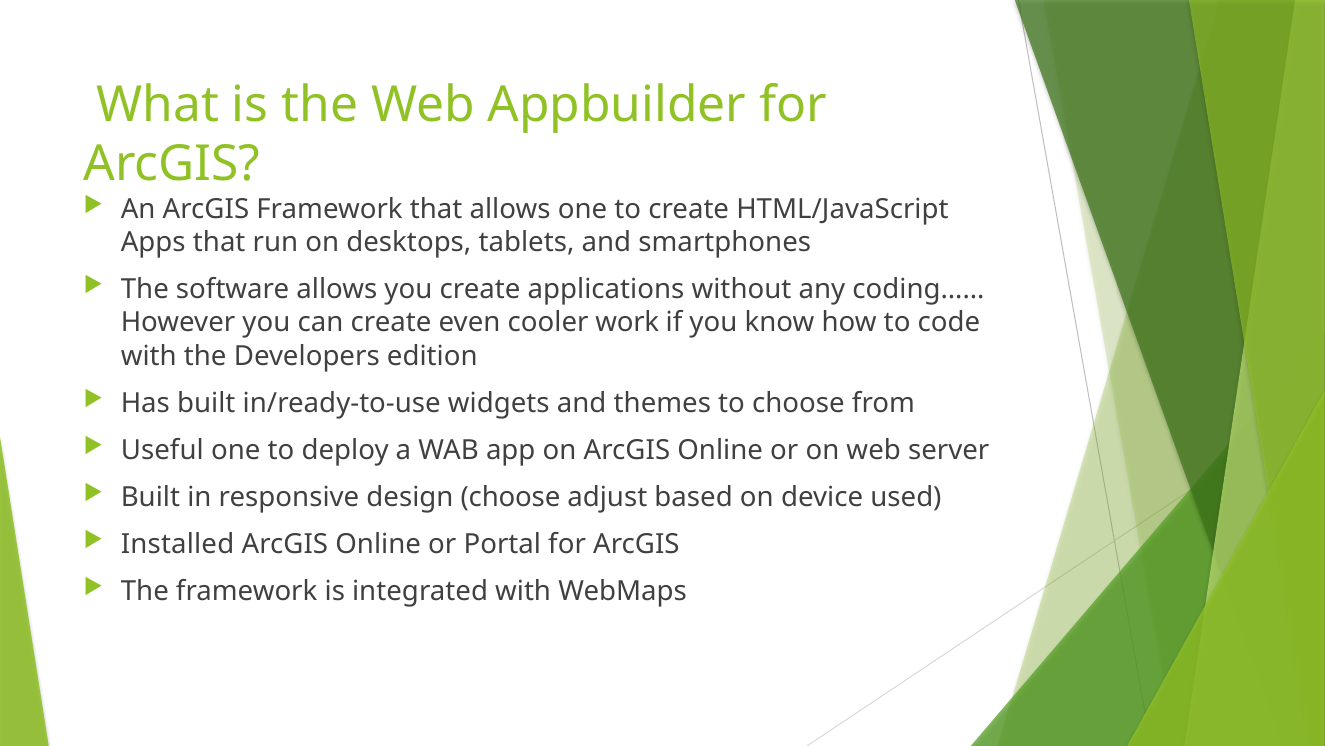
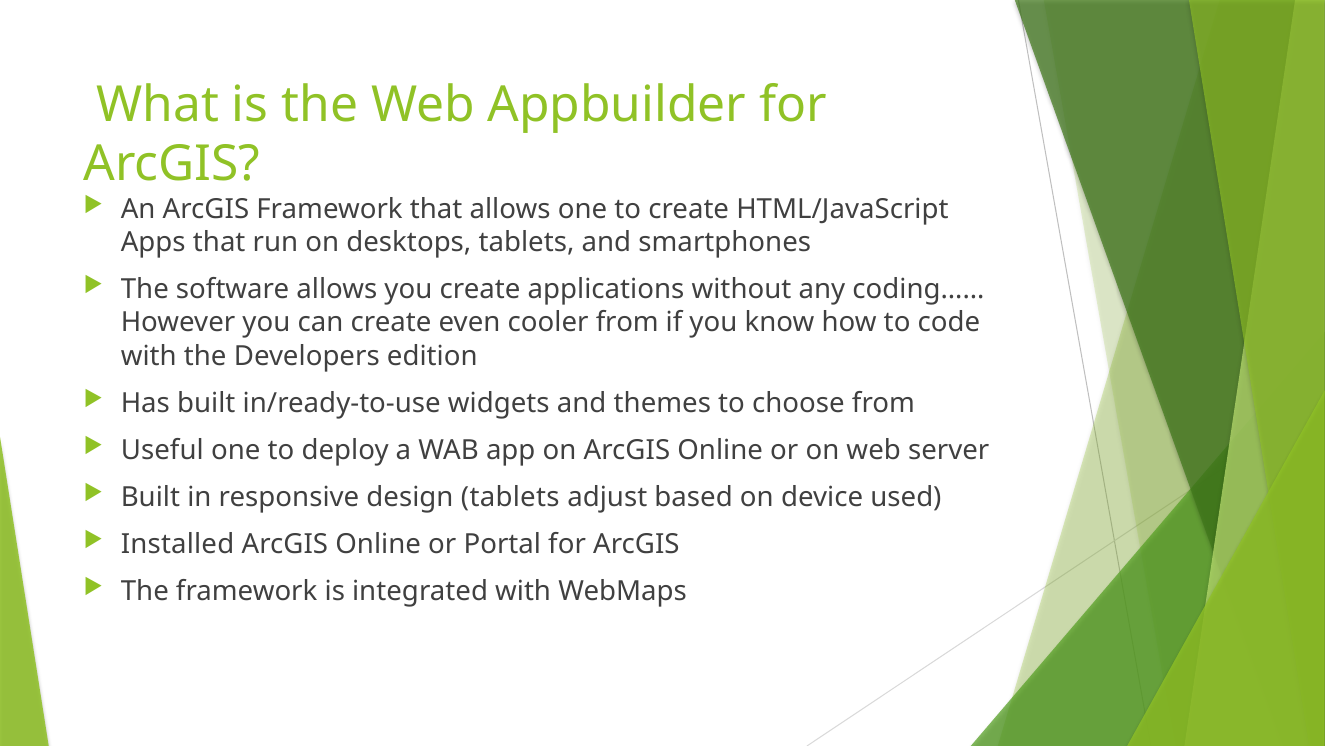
cooler work: work -> from
design choose: choose -> tablets
